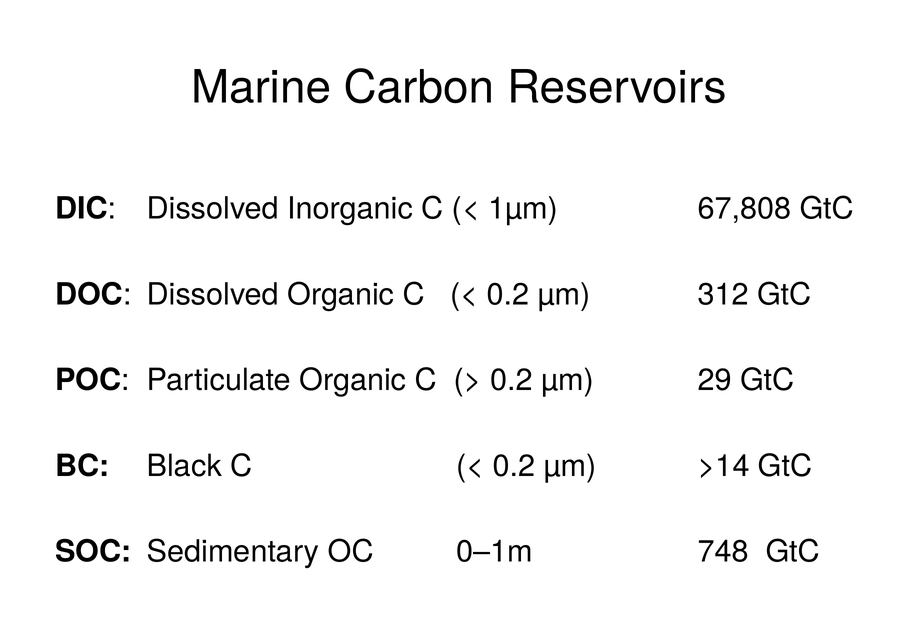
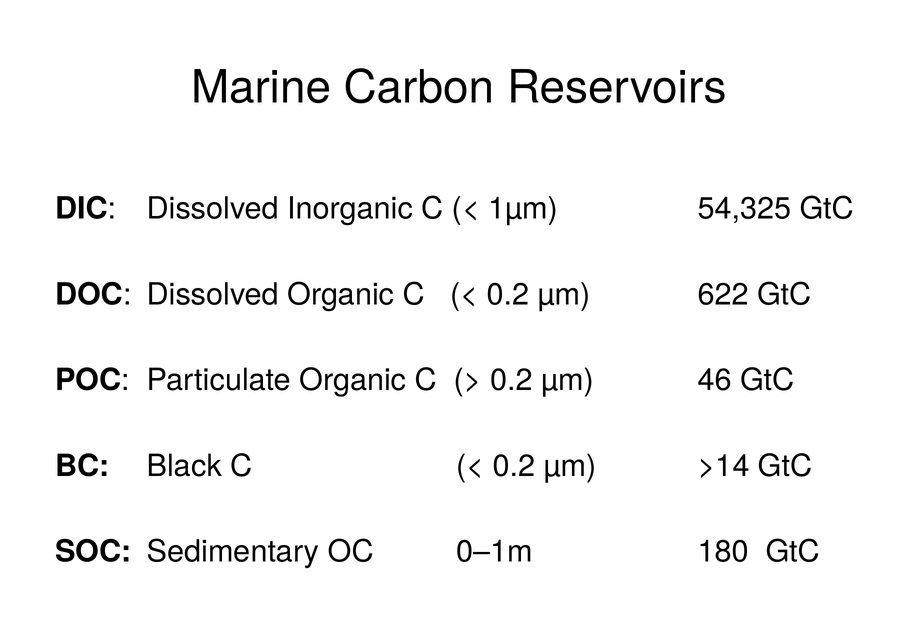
67,808: 67,808 -> 54,325
312: 312 -> 622
29: 29 -> 46
748: 748 -> 180
